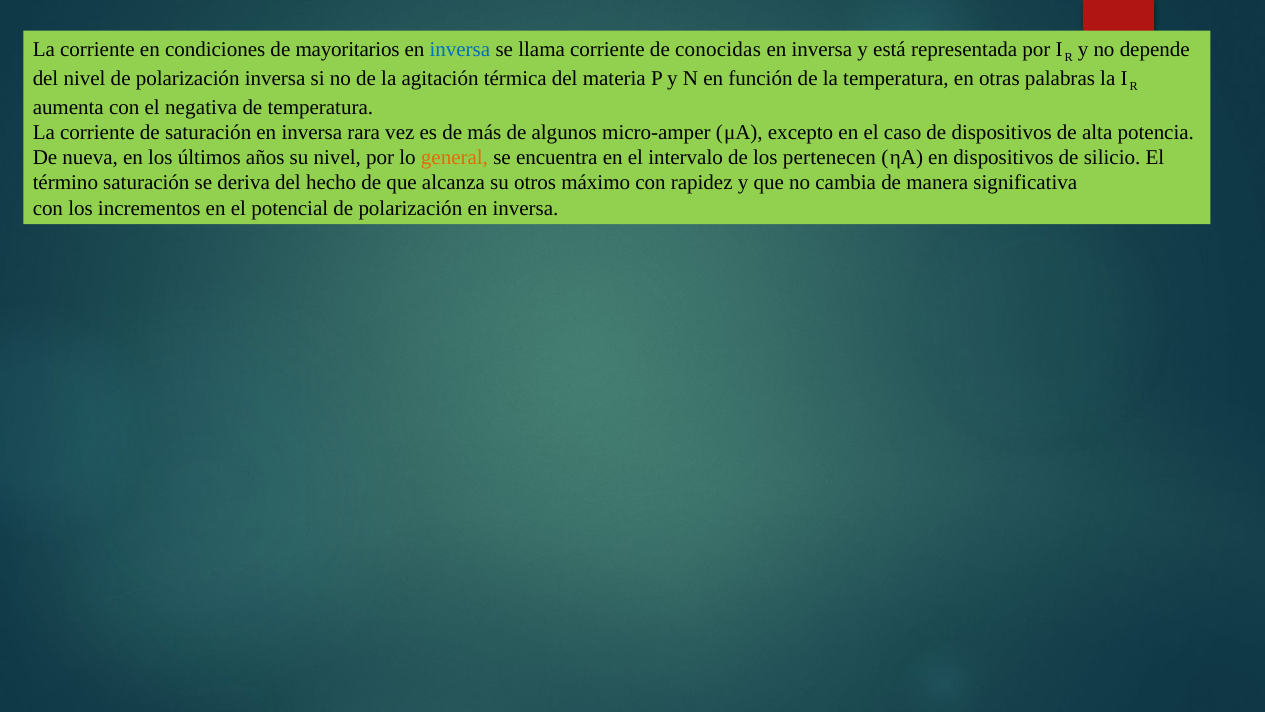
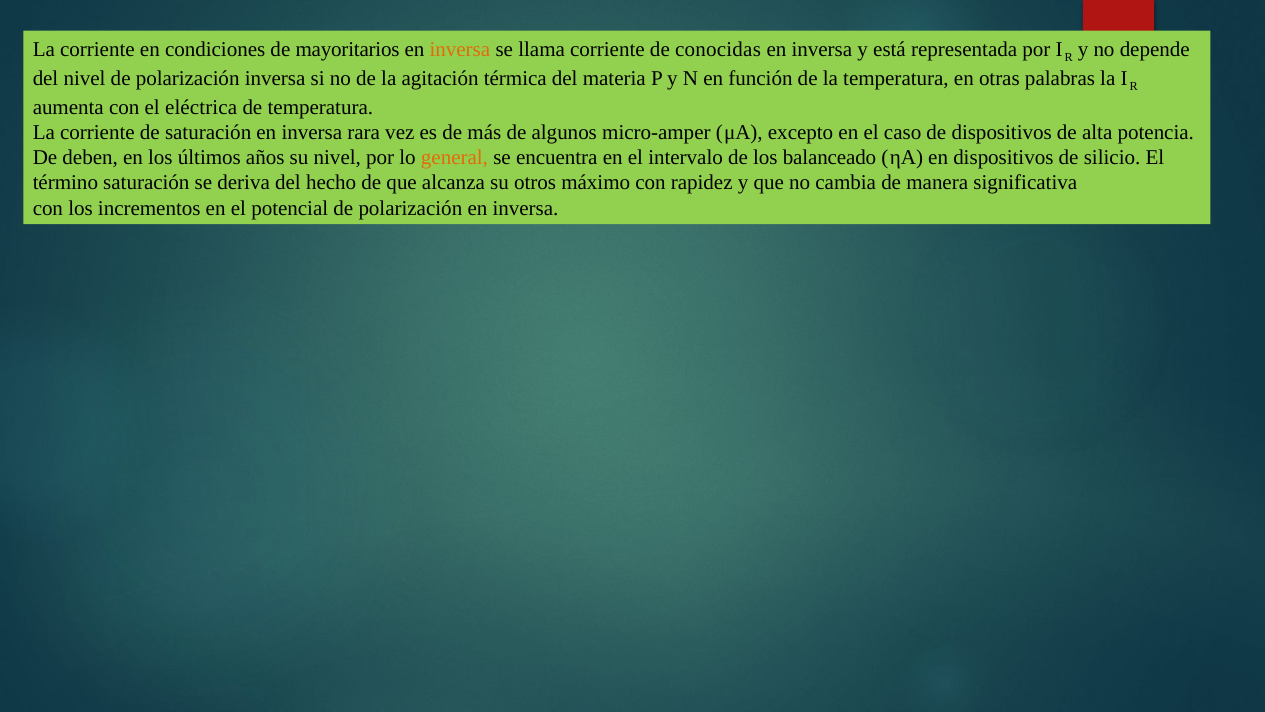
inversa at (460, 49) colour: blue -> orange
negativa: negativa -> eléctrica
nueva: nueva -> deben
pertenecen: pertenecen -> balanceado
